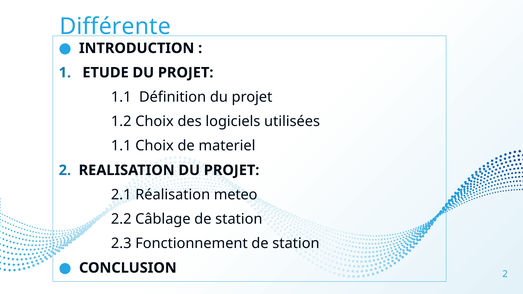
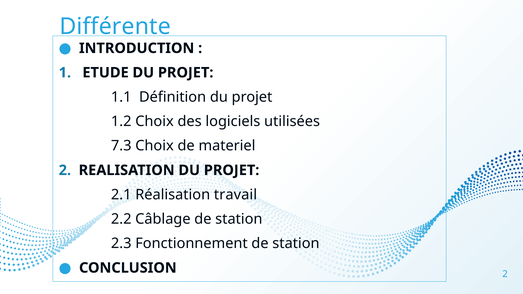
1.1 at (121, 146): 1.1 -> 7.3
meteo: meteo -> travail
